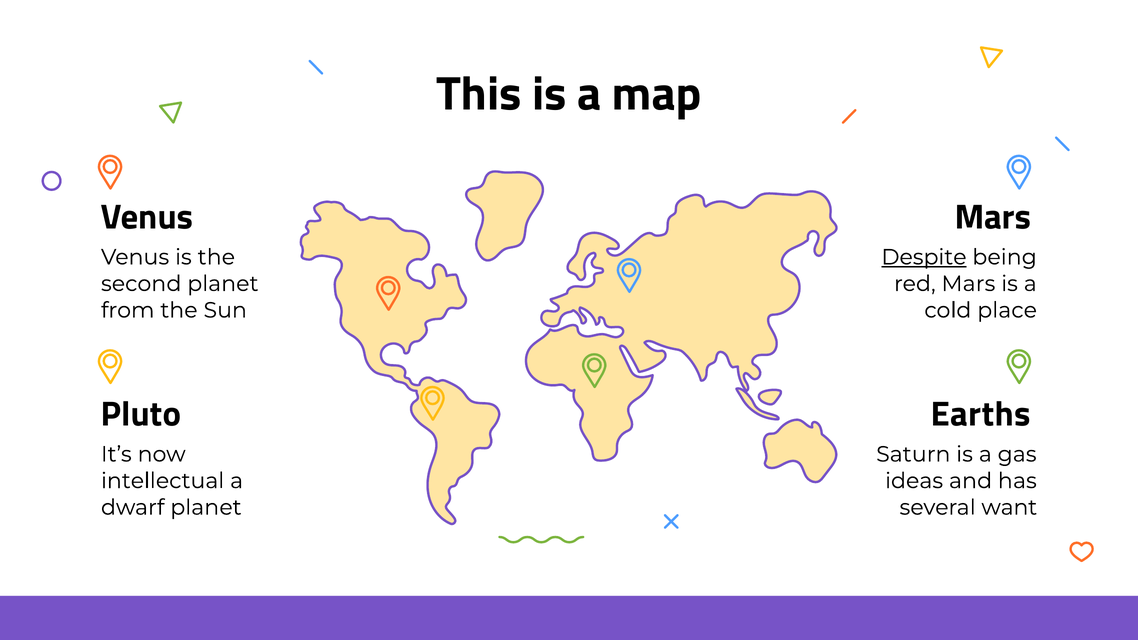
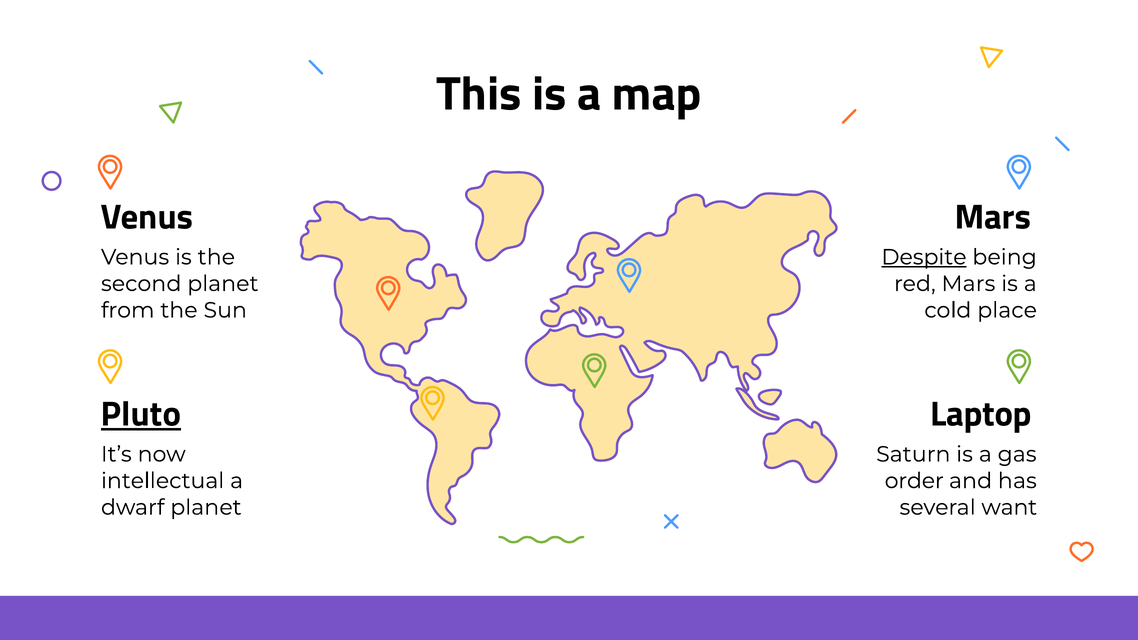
Pluto underline: none -> present
Earths: Earths -> Laptop
ideas: ideas -> order
